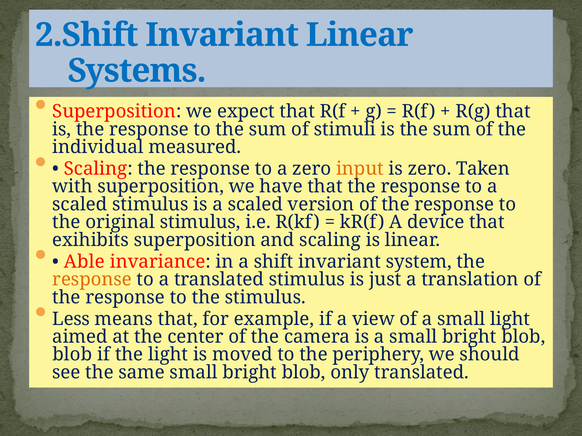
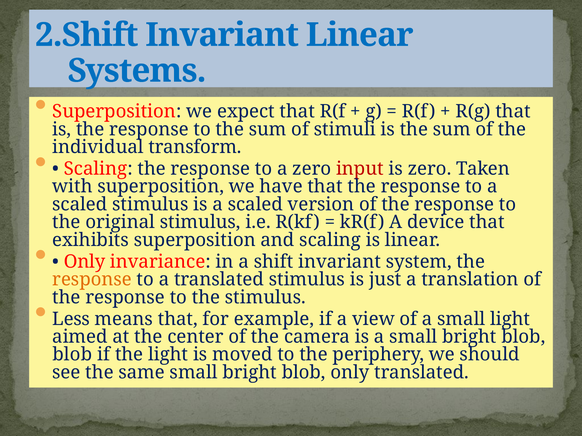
measured: measured -> transform
input colour: orange -> red
Able at (84, 262): Able -> Only
